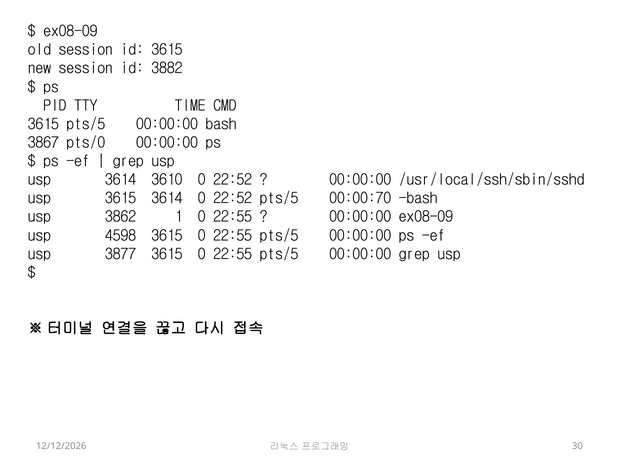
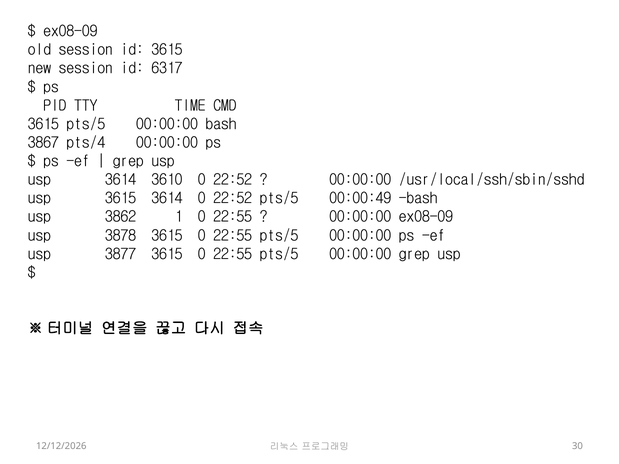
3882: 3882 -> 6317
pts/0: pts/0 -> pts/4
00:00:70: 00:00:70 -> 00:00:49
4598: 4598 -> 3878
